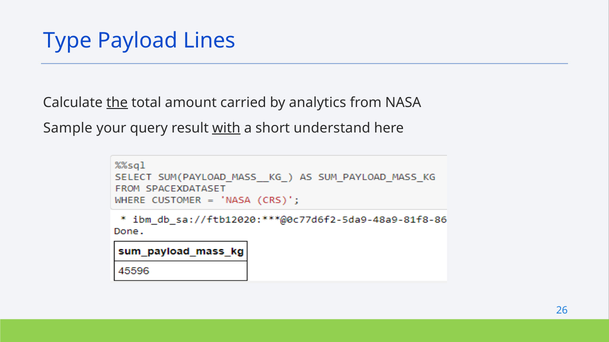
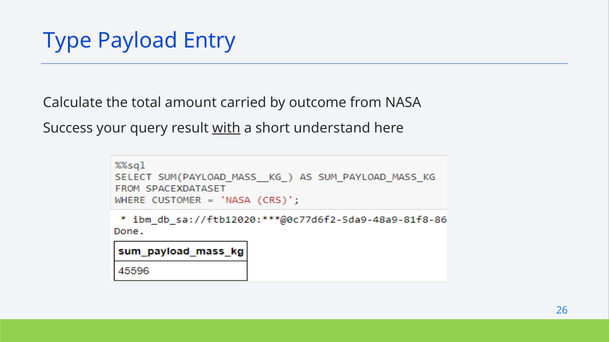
Lines: Lines -> Entry
the underline: present -> none
analytics: analytics -> outcome
Sample: Sample -> Success
